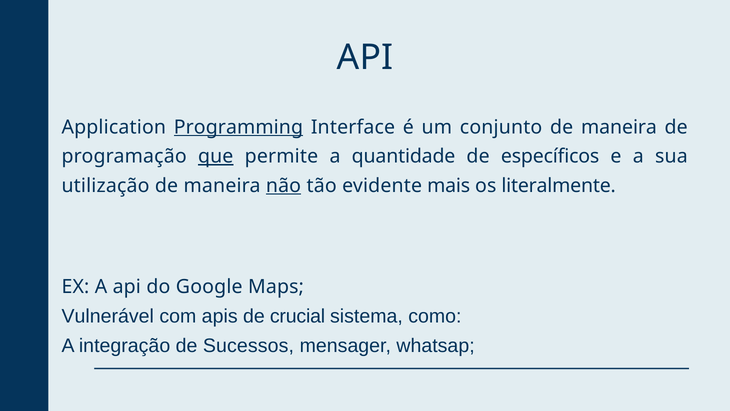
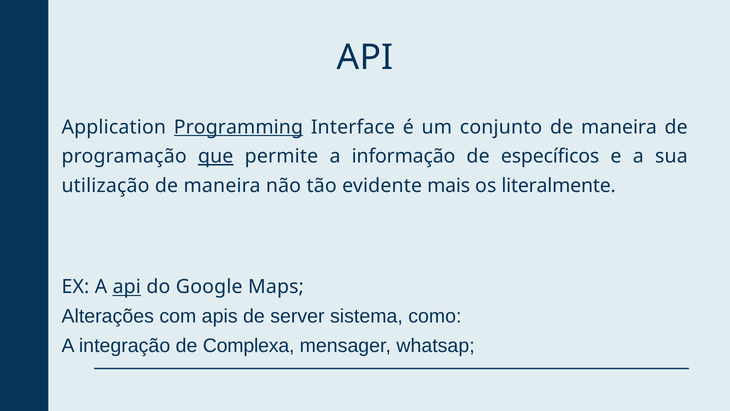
quantidade: quantidade -> informação
não underline: present -> none
api at (127, 287) underline: none -> present
Vulnerável: Vulnerável -> Alterações
crucial: crucial -> server
Sucessos: Sucessos -> Complexa
